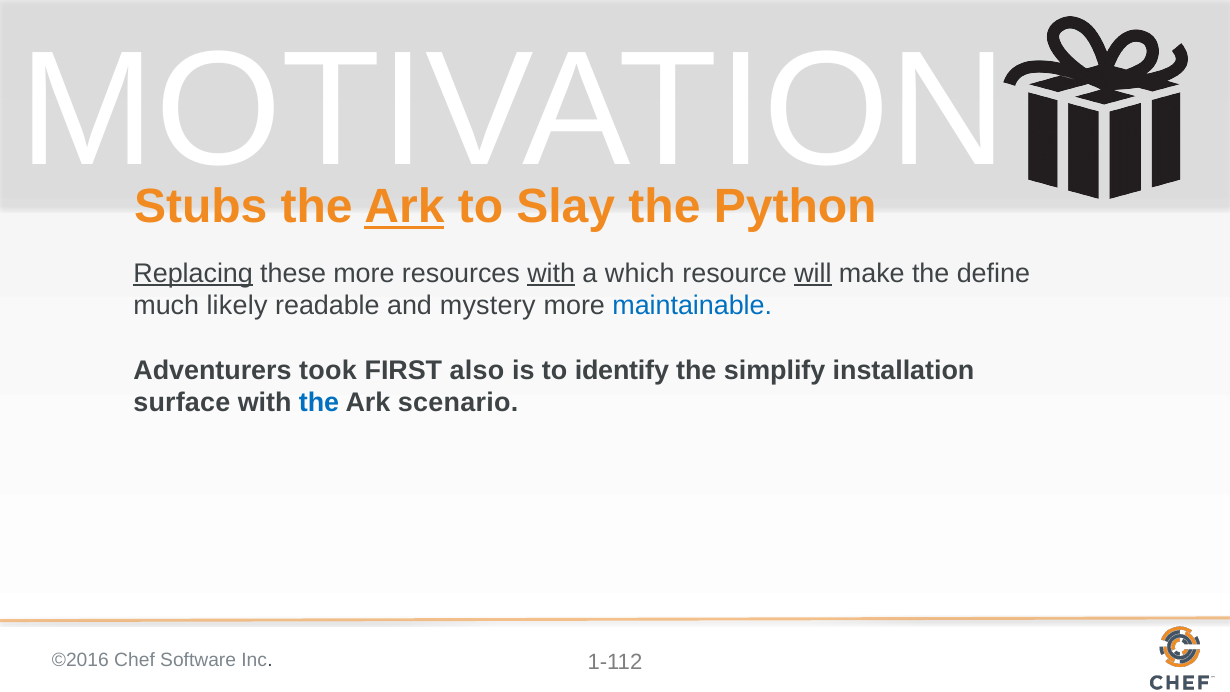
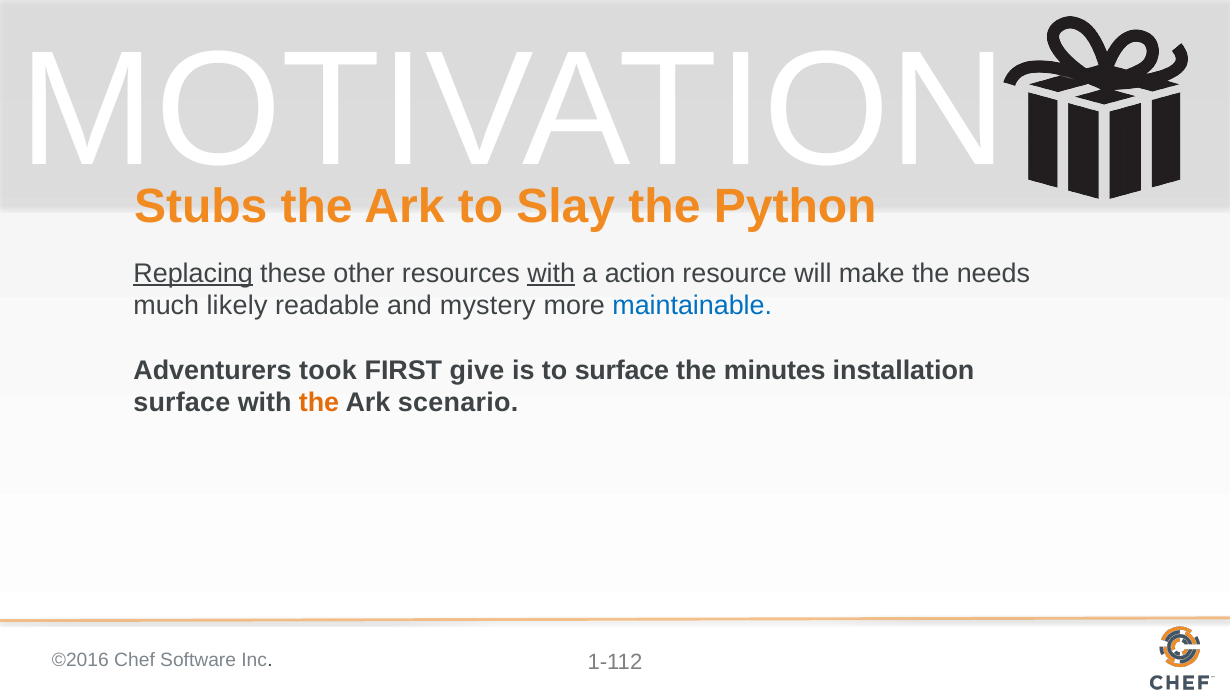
Ark at (404, 207) underline: present -> none
these more: more -> other
which: which -> action
will underline: present -> none
define: define -> needs
also: also -> give
to identify: identify -> surface
simplify: simplify -> minutes
the at (319, 403) colour: blue -> orange
